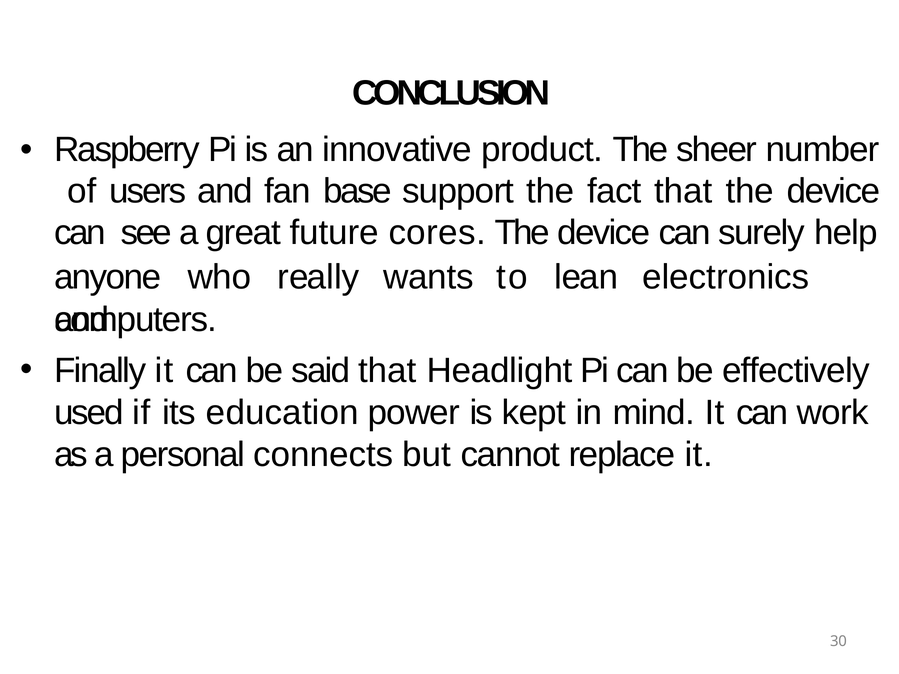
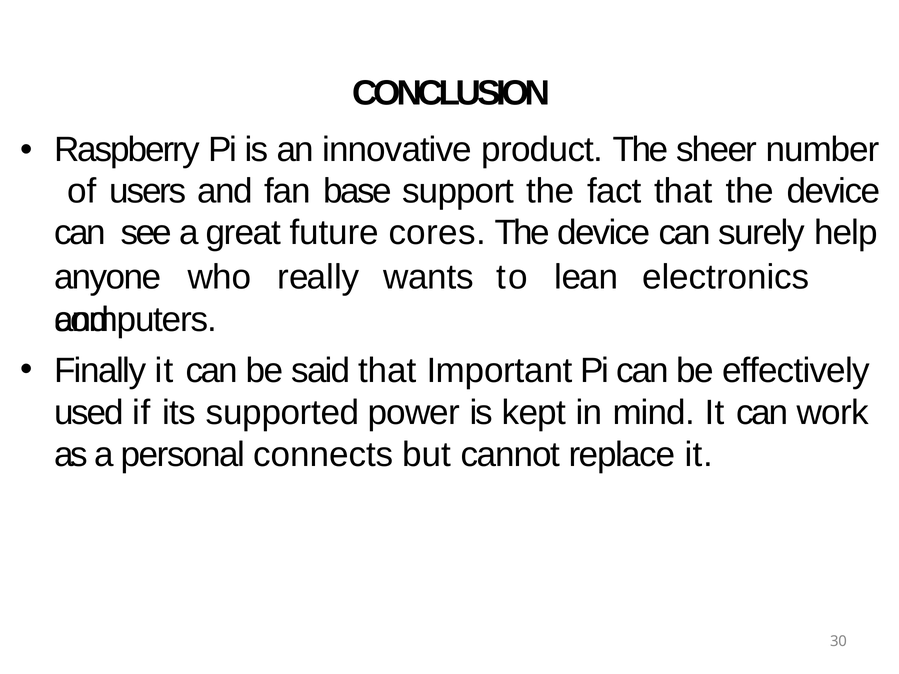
Headlight: Headlight -> Important
education: education -> supported
